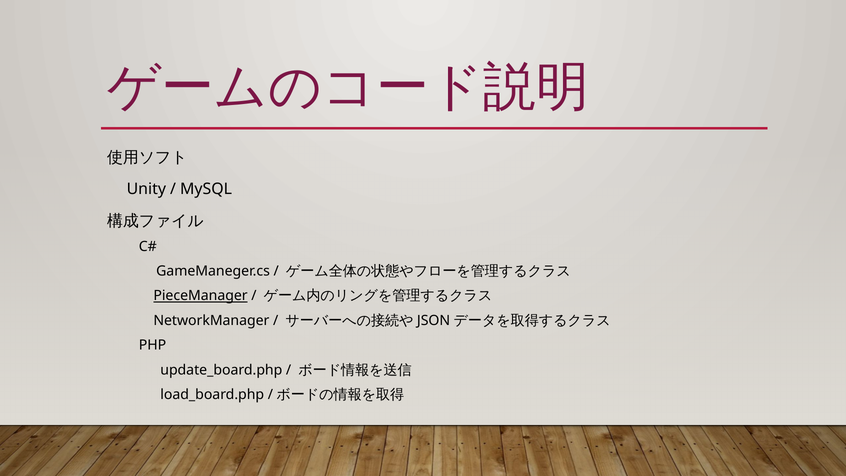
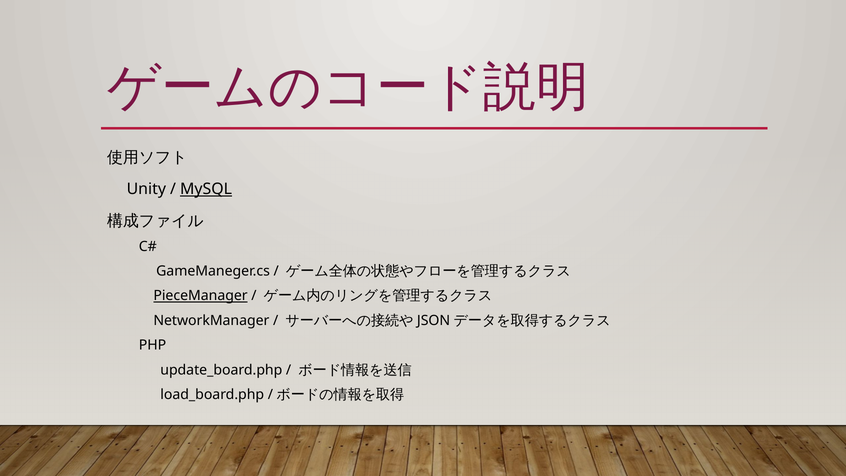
MySQL underline: none -> present
